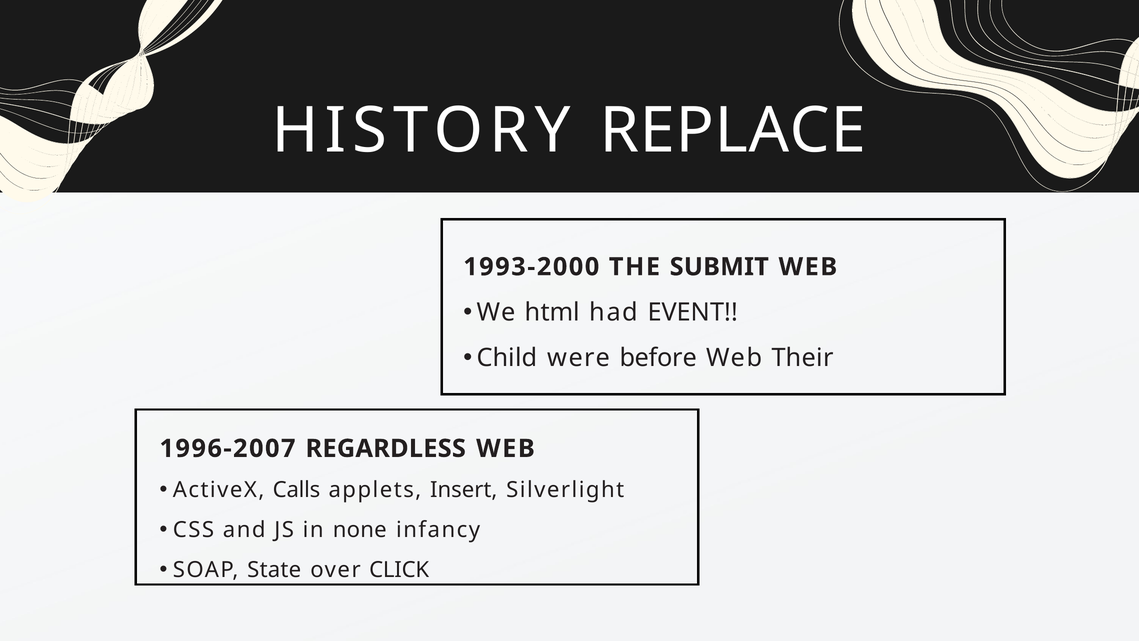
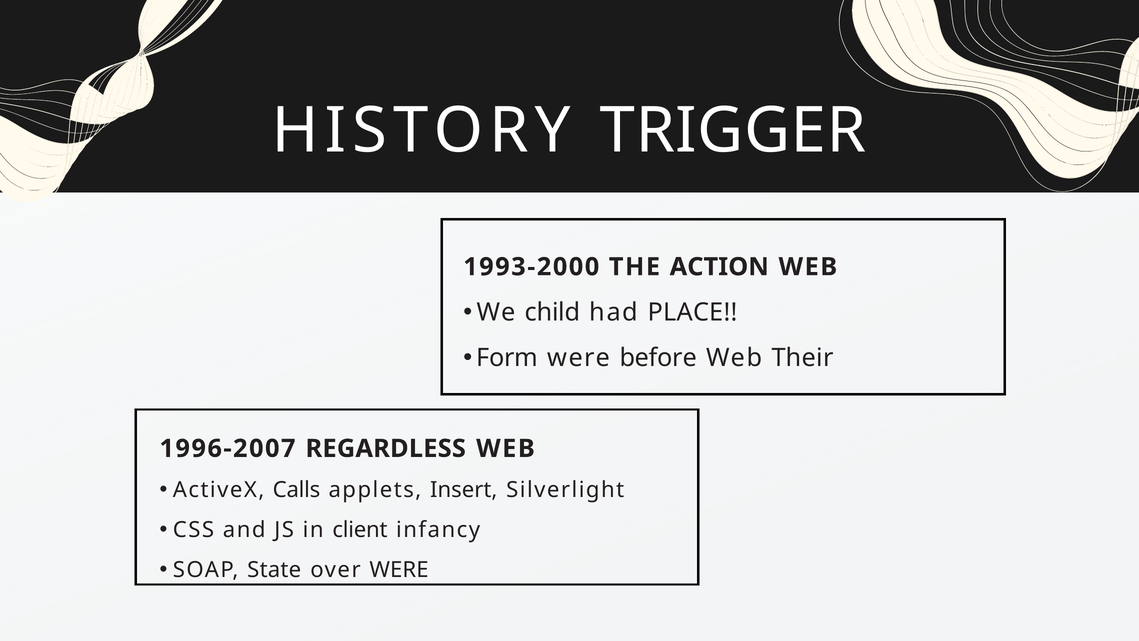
REPLACE: REPLACE -> TRIGGER
SUBMIT: SUBMIT -> ACTION
html: html -> child
EVENT: EVENT -> PLACE
Child: Child -> Form
none: none -> client
over CLICK: CLICK -> WERE
